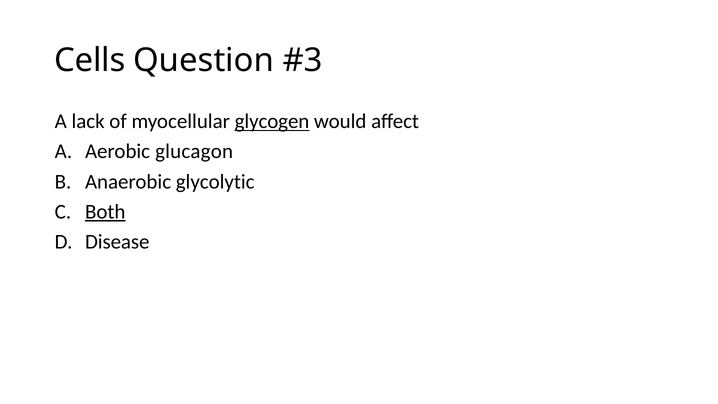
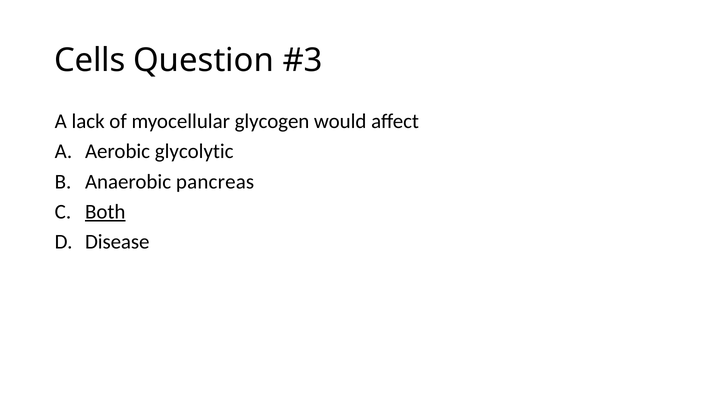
glycogen underline: present -> none
glucagon: glucagon -> glycolytic
glycolytic: glycolytic -> pancreas
